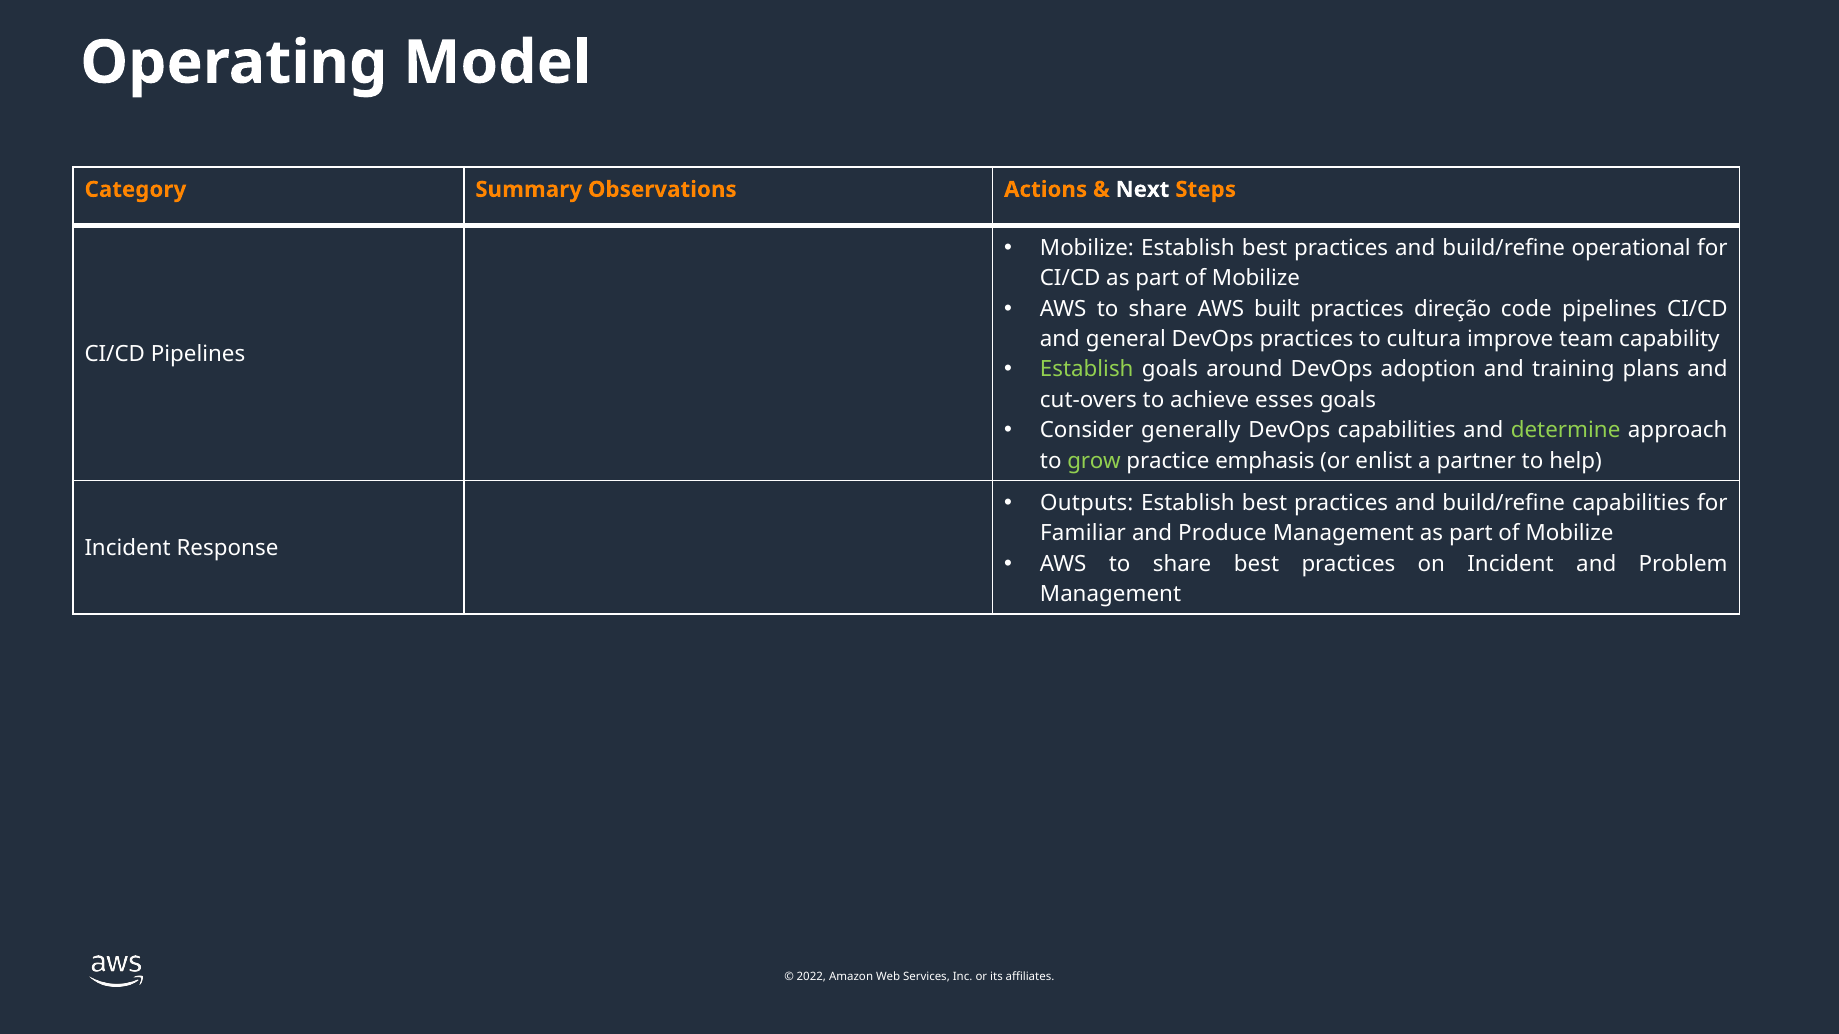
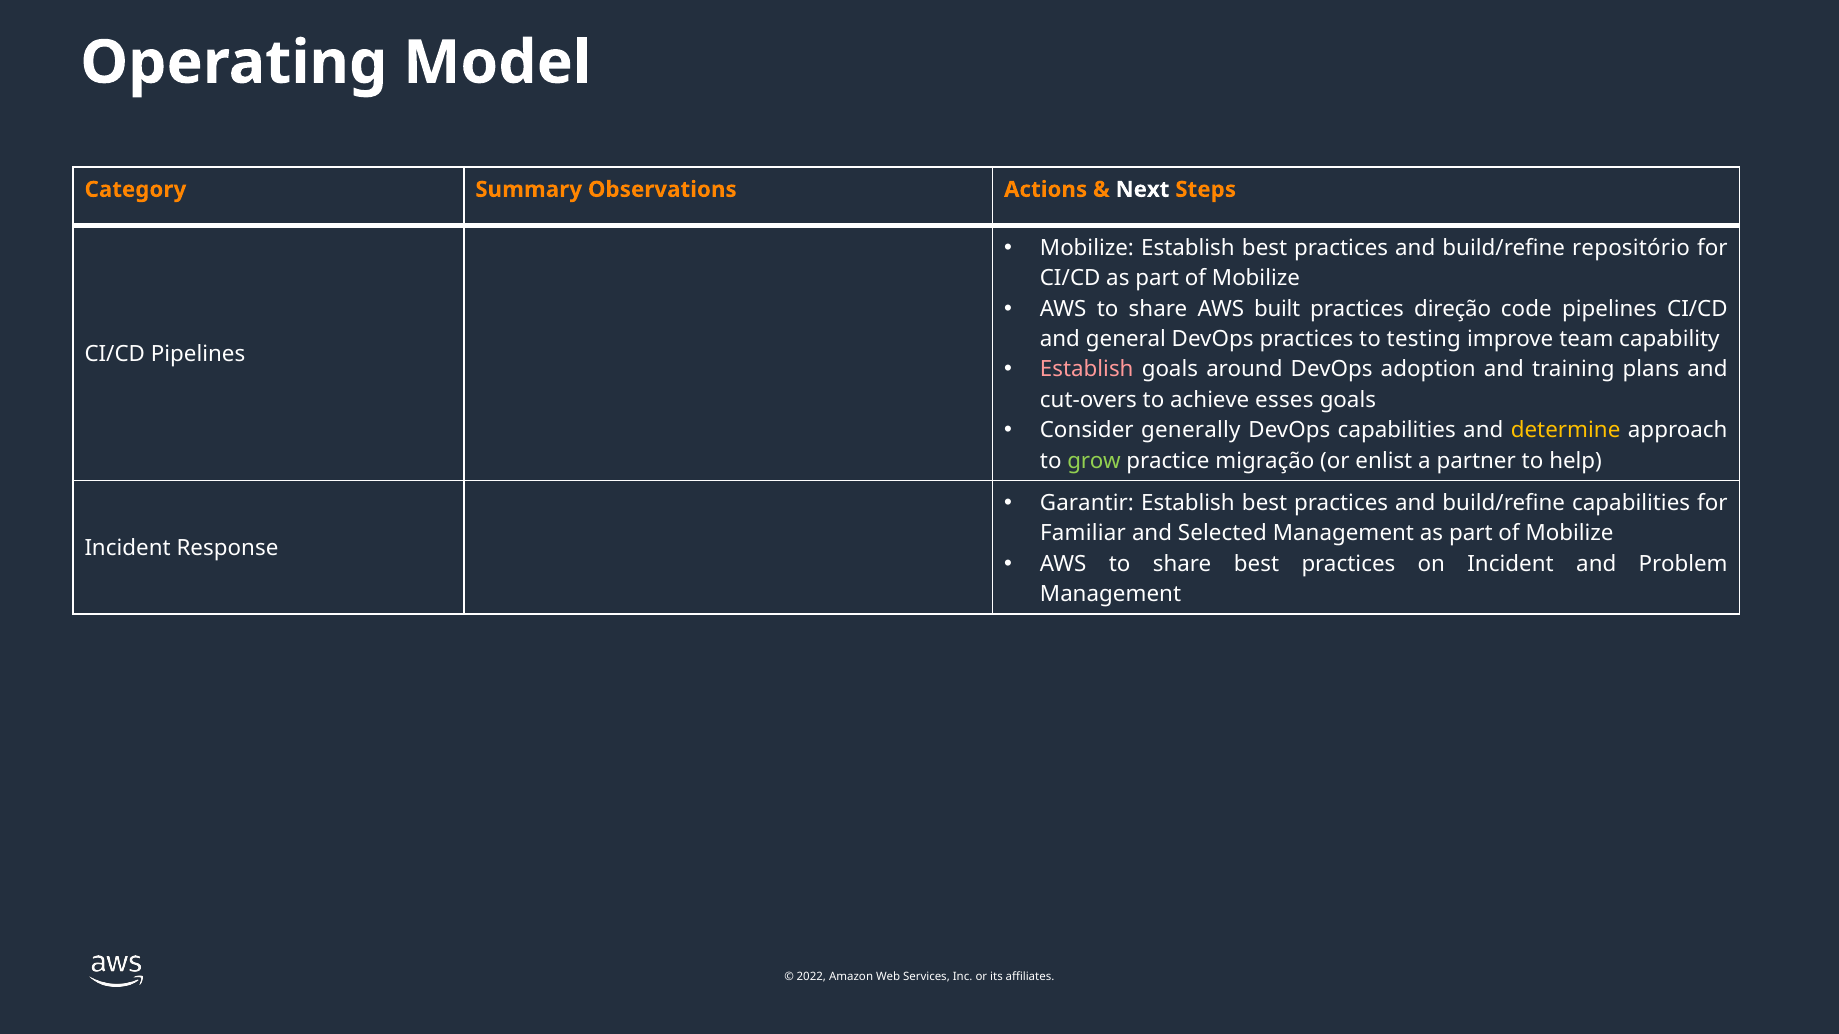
operational: operational -> repositório
cultura: cultura -> testing
Establish at (1087, 370) colour: light green -> pink
determine colour: light green -> yellow
emphasis: emphasis -> migração
Outputs: Outputs -> Garantir
Produce: Produce -> Selected
